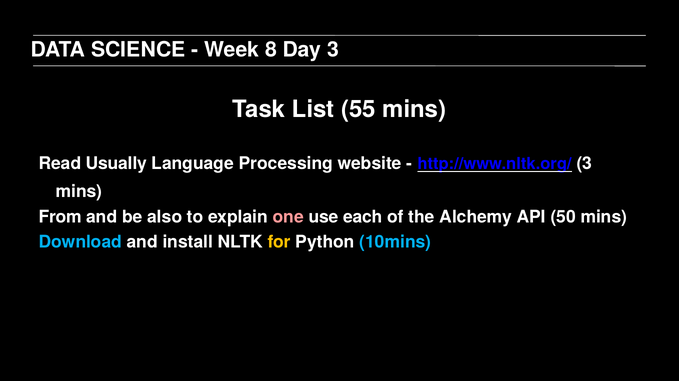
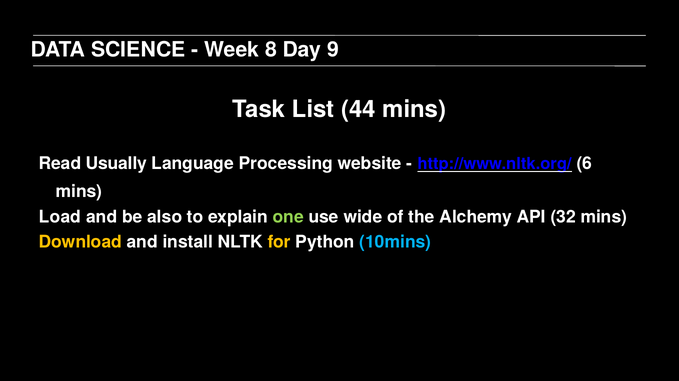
Day 3: 3 -> 9
55: 55 -> 44
http://www.nltk.org/ 3: 3 -> 6
From: From -> Load
one colour: pink -> light green
each: each -> wide
50: 50 -> 32
Download colour: light blue -> yellow
